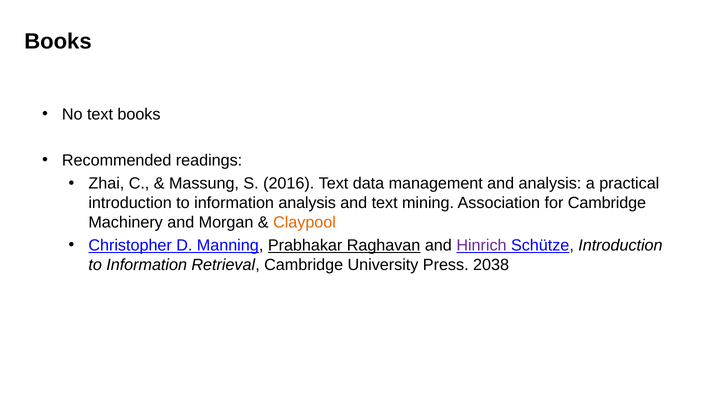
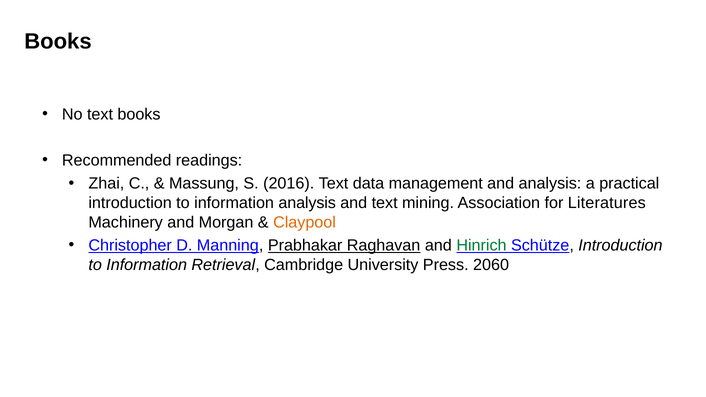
for Cambridge: Cambridge -> Literatures
Hinrich colour: purple -> green
2038: 2038 -> 2060
